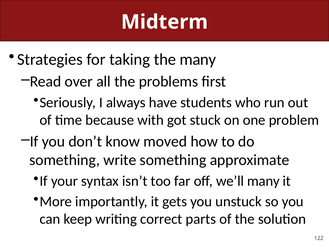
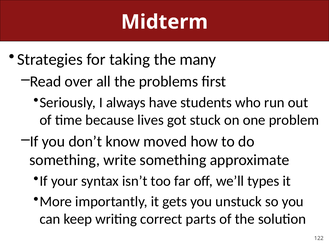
with: with -> lives
we’ll many: many -> types
